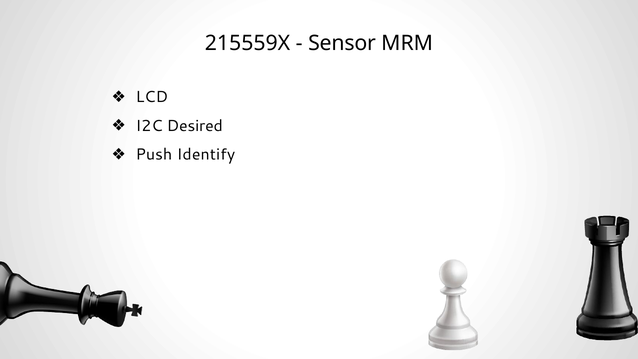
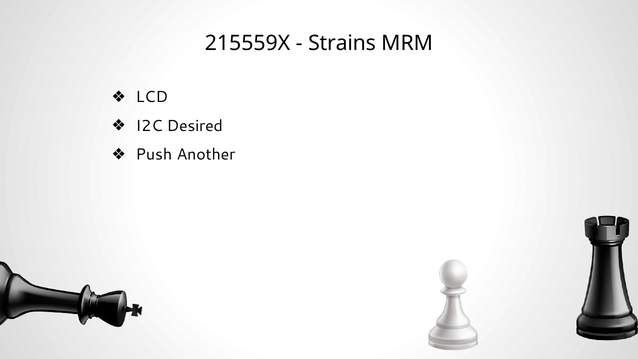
Sensor: Sensor -> Strains
Identify: Identify -> Another
